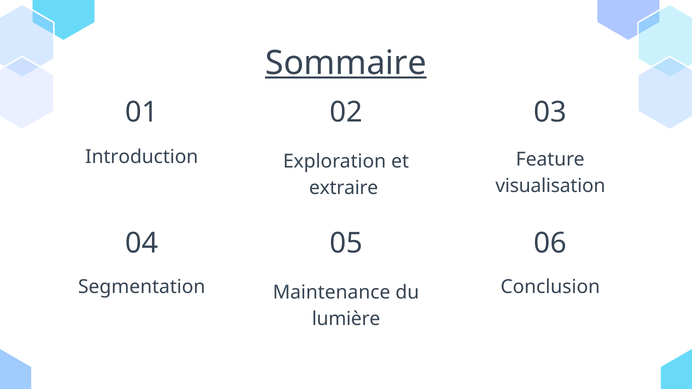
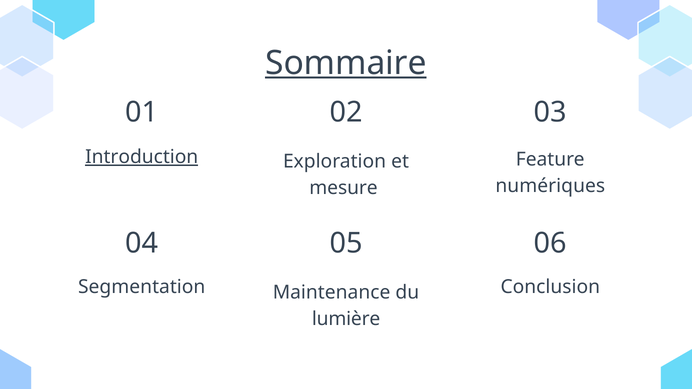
Introduction underline: none -> present
visualisation: visualisation -> numériques
extraire: extraire -> mesure
